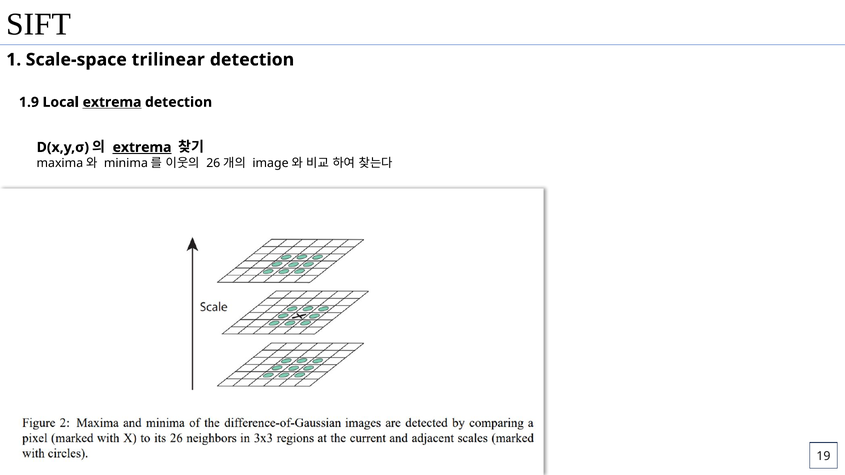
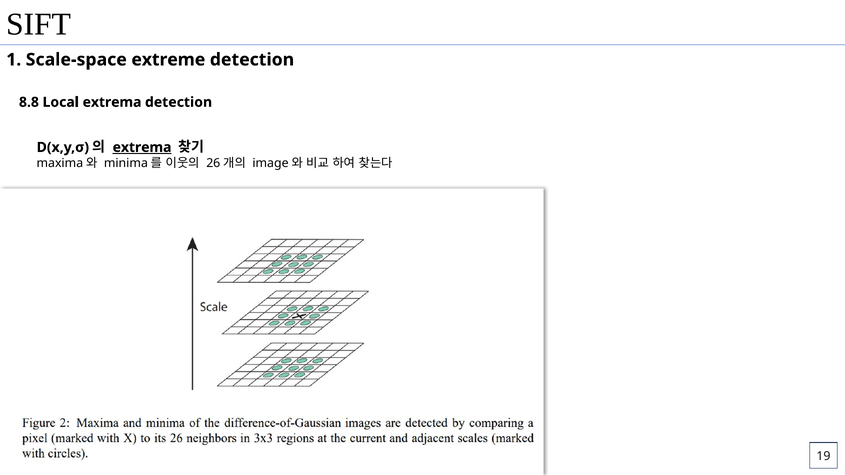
trilinear: trilinear -> extreme
1.9: 1.9 -> 8.8
extrema at (112, 102) underline: present -> none
